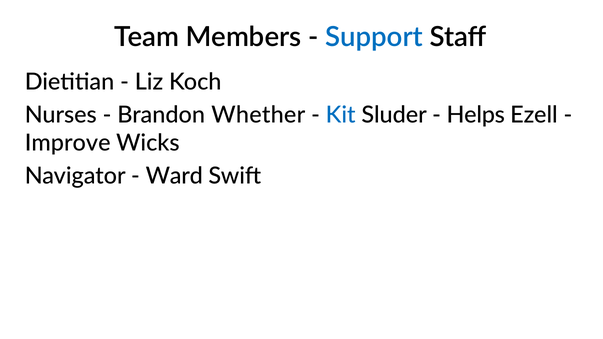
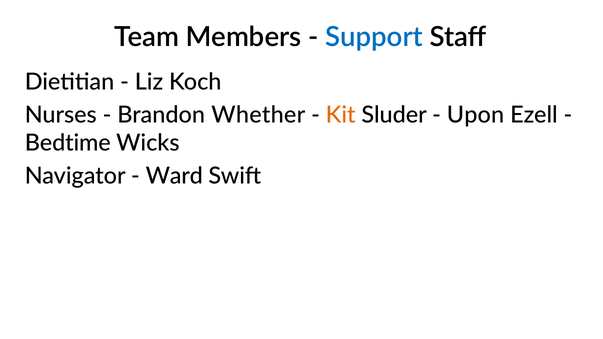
Kit colour: blue -> orange
Helps: Helps -> Upon
Improve: Improve -> Bedtime
